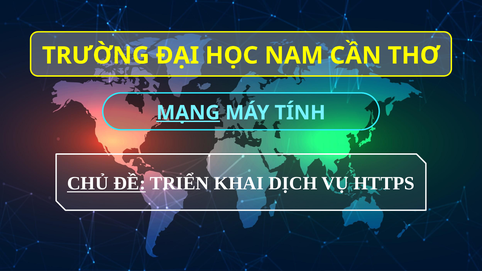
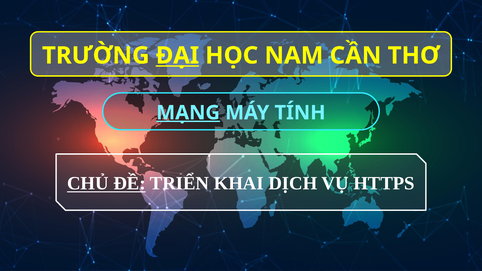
ĐẠI underline: none -> present
